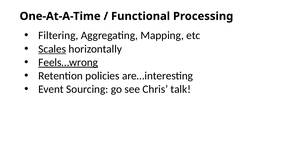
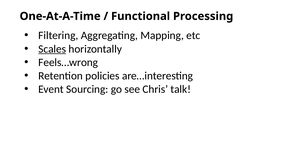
Feels…wrong underline: present -> none
